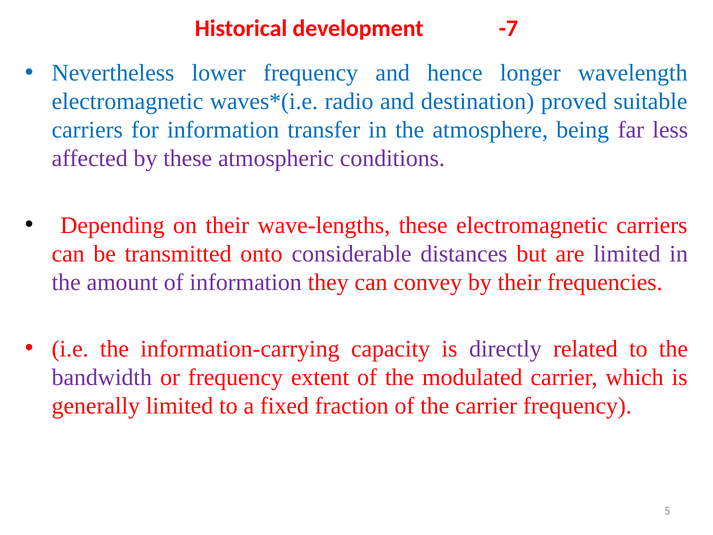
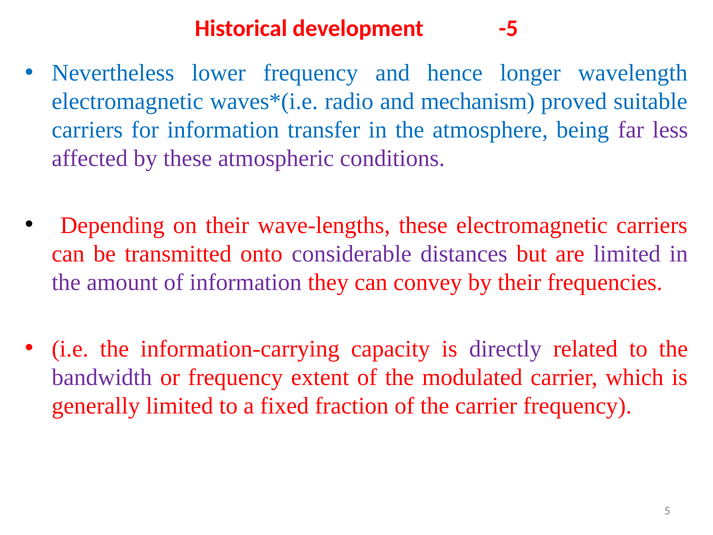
-7: -7 -> -5
destination: destination -> mechanism
